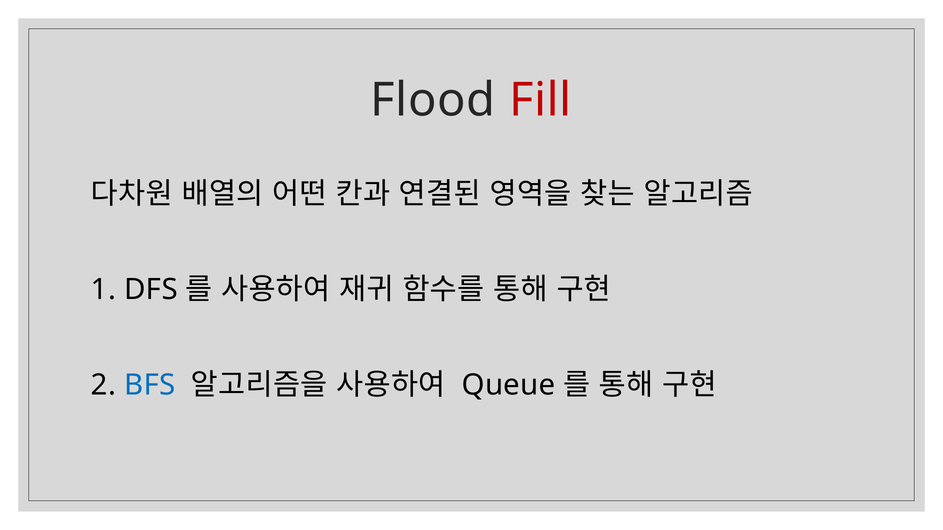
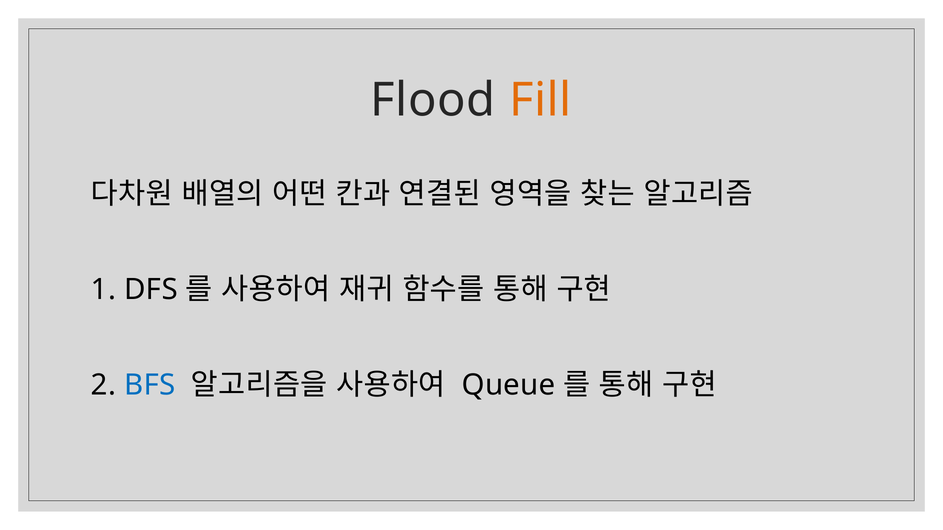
Fill colour: red -> orange
